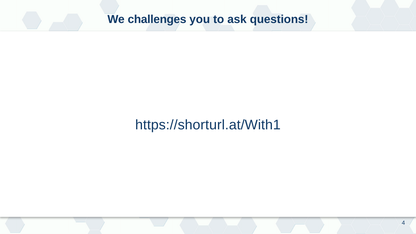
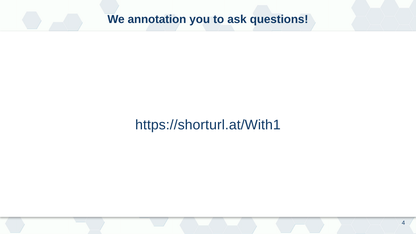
challenges: challenges -> annotation
